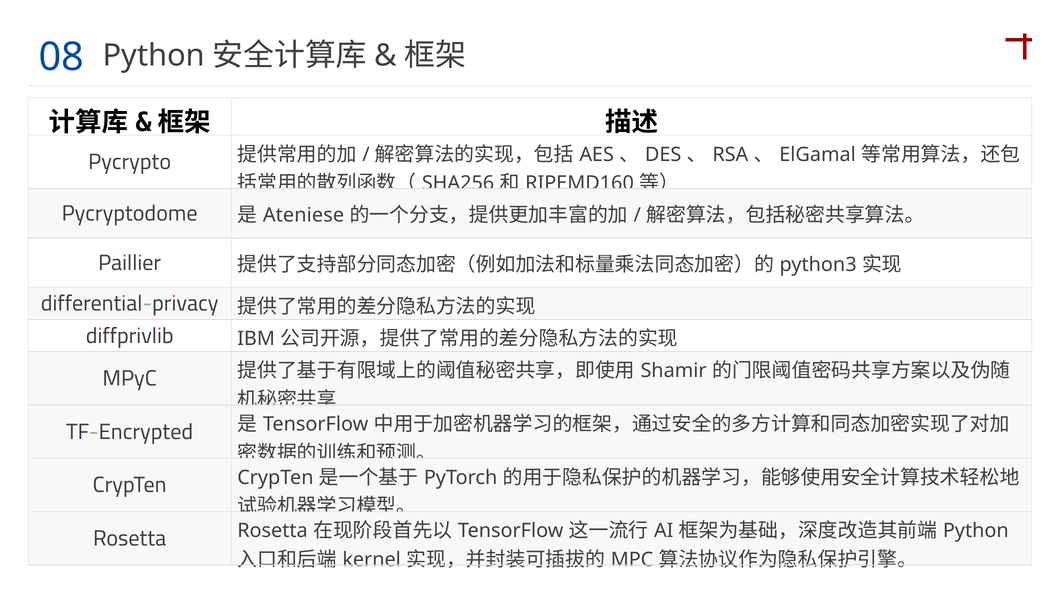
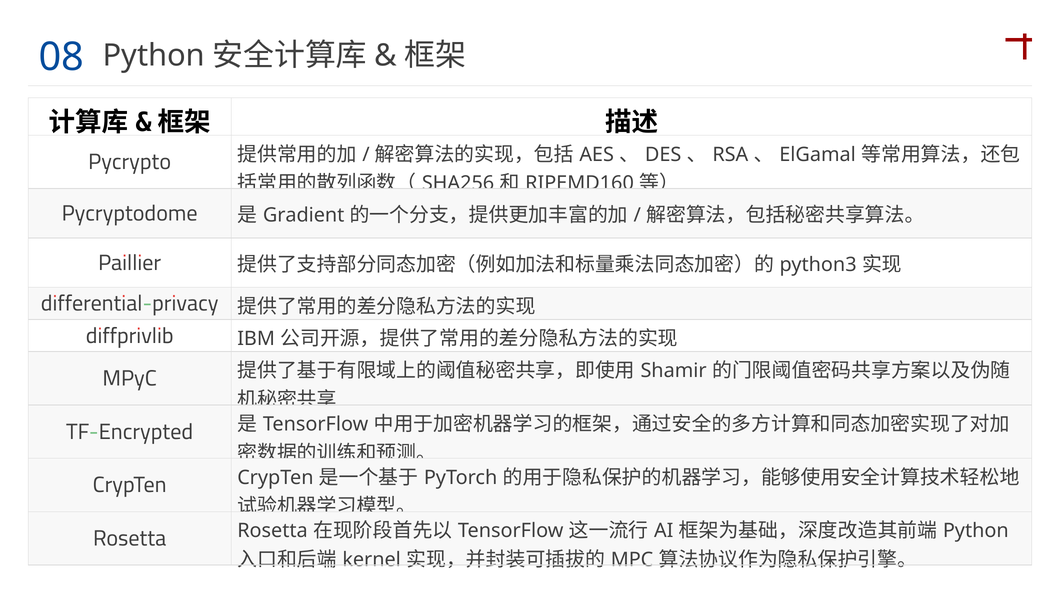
Ateniese: Ateniese -> Gradient
